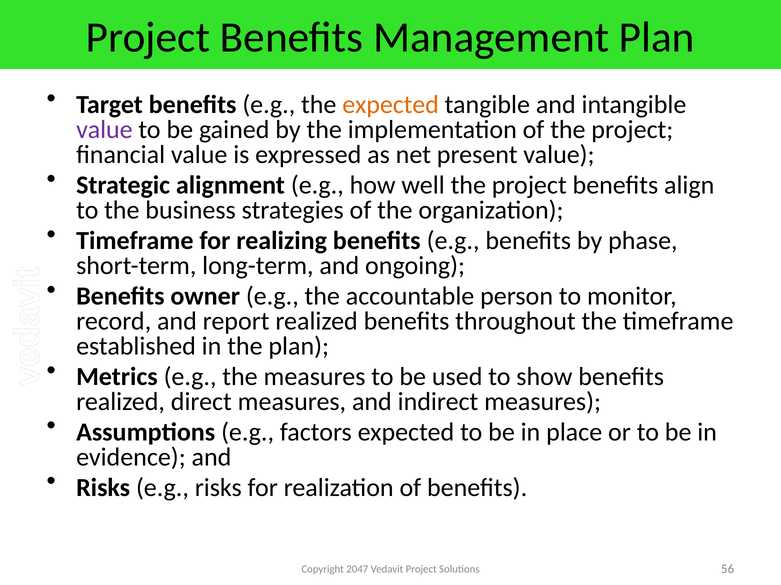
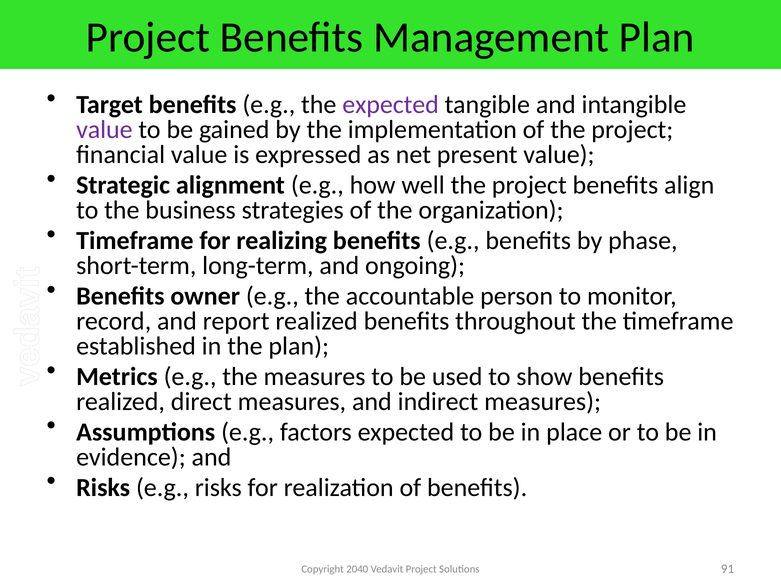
expected at (391, 105) colour: orange -> purple
2047: 2047 -> 2040
56: 56 -> 91
